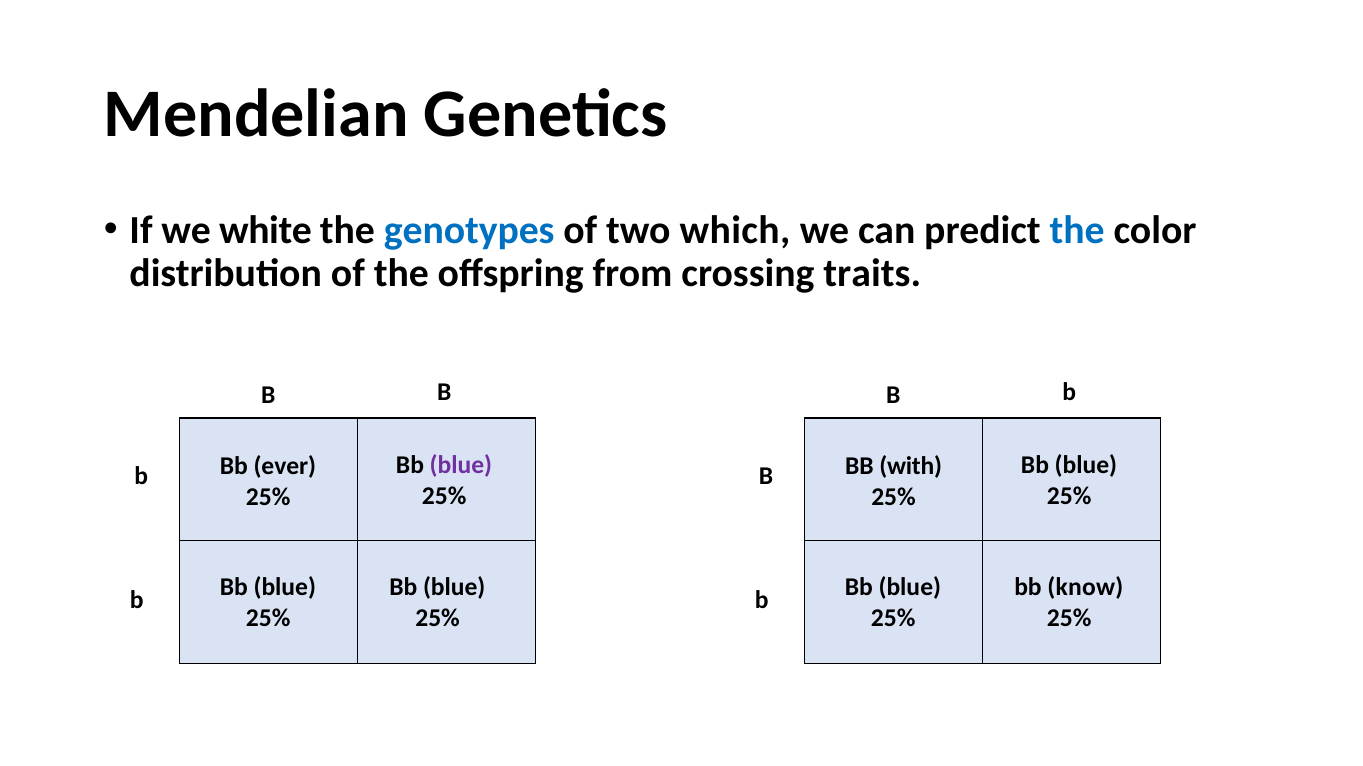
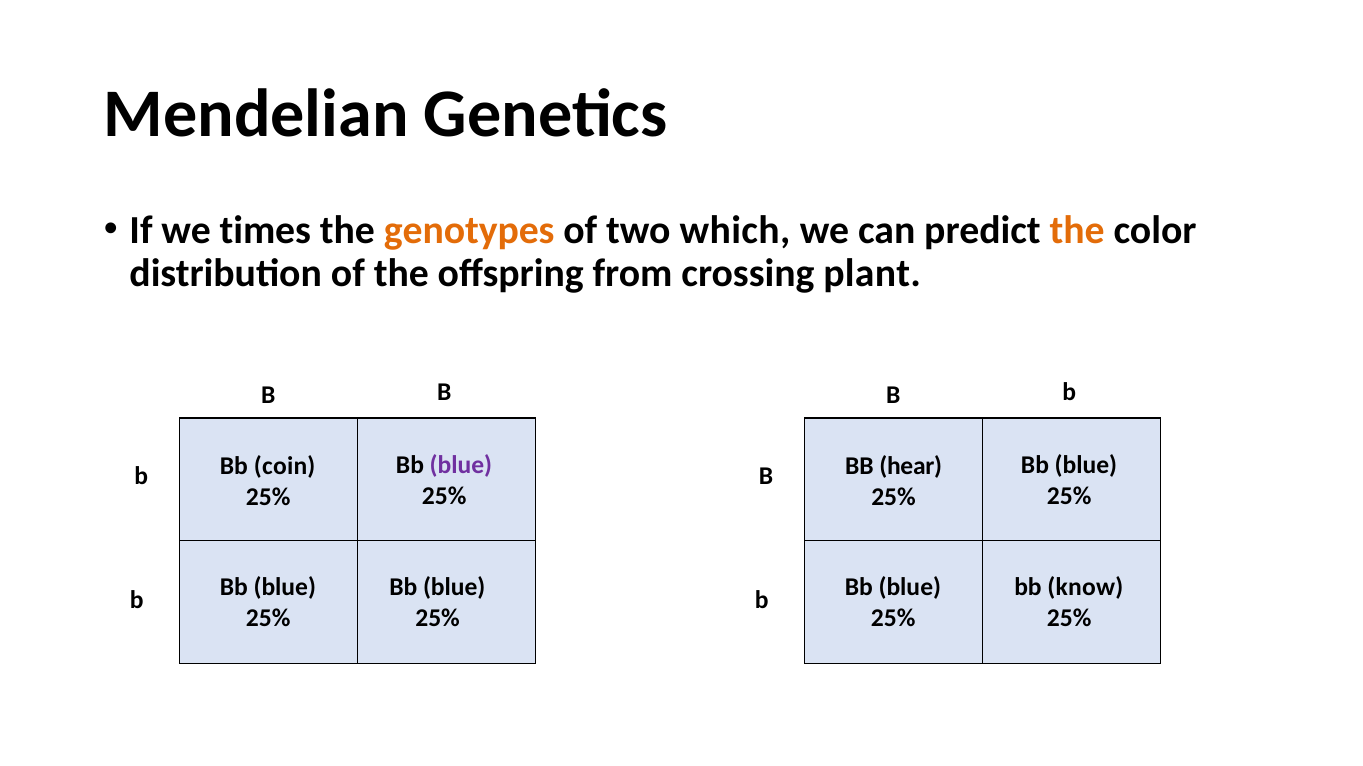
white: white -> times
genotypes colour: blue -> orange
the at (1077, 230) colour: blue -> orange
traits: traits -> plant
ever: ever -> coin
with: with -> hear
